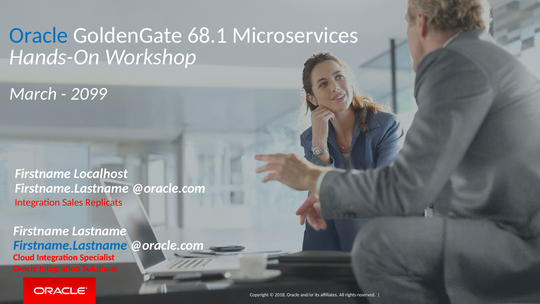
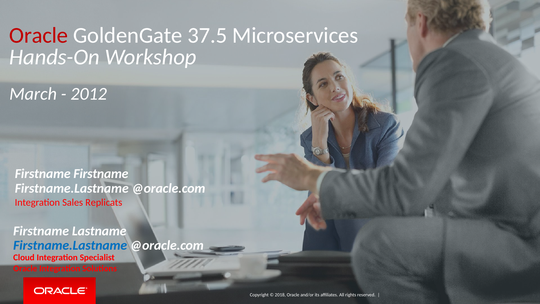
Oracle at (39, 35) colour: blue -> red
68.1: 68.1 -> 37.5
2099: 2099 -> 2012
Firstname Localhost: Localhost -> Firstname
